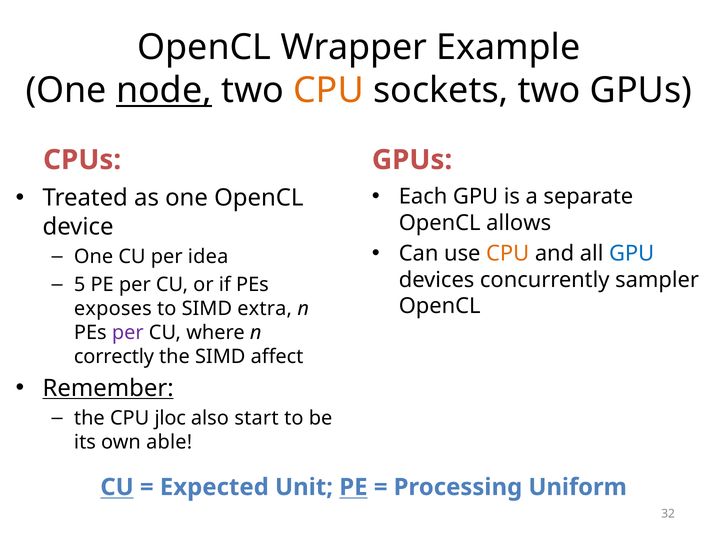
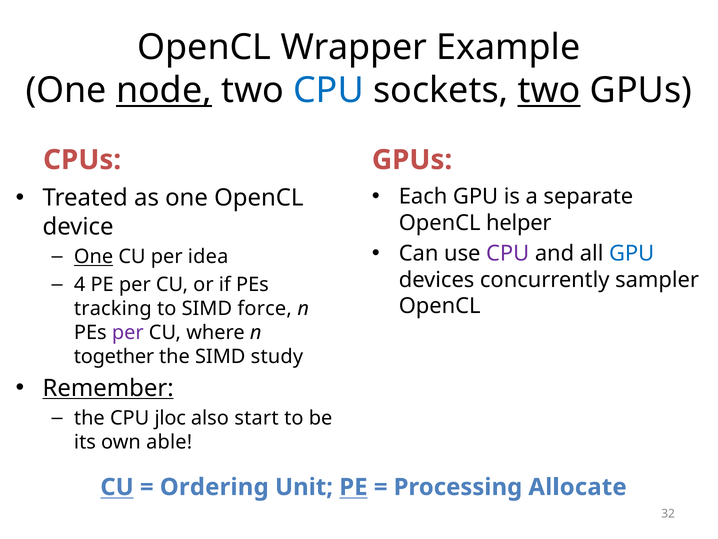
CPU at (329, 90) colour: orange -> blue
two at (549, 90) underline: none -> present
allows: allows -> helper
CPU at (508, 253) colour: orange -> purple
One at (94, 257) underline: none -> present
5: 5 -> 4
exposes: exposes -> tracking
extra: extra -> force
correctly: correctly -> together
affect: affect -> study
Expected: Expected -> Ordering
Uniform: Uniform -> Allocate
